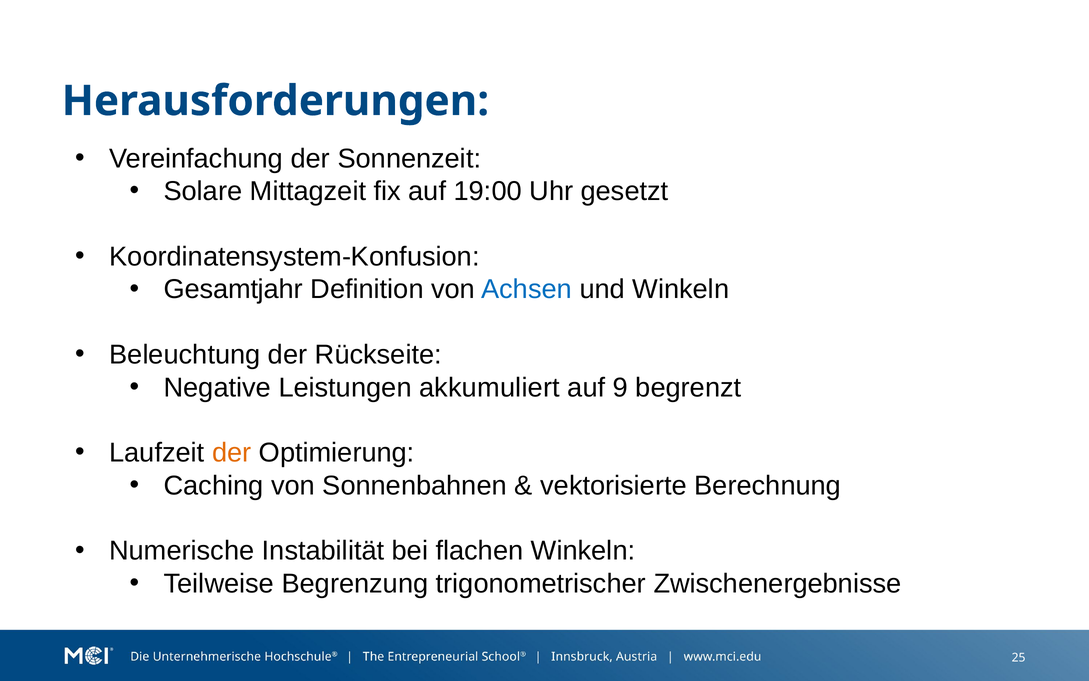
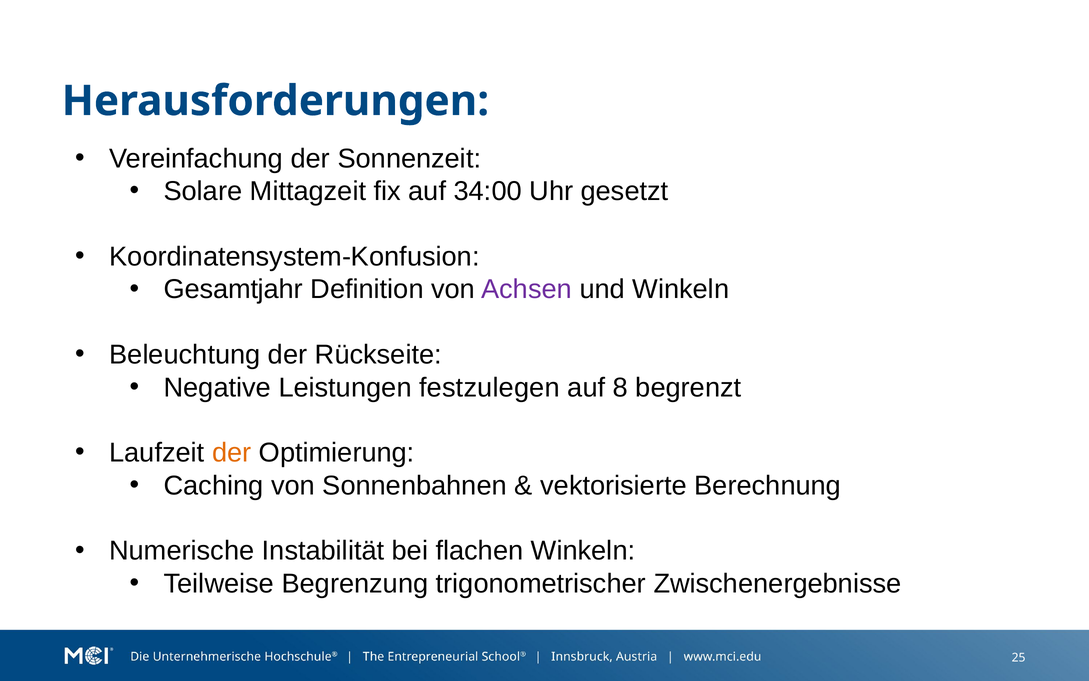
19:00: 19:00 -> 34:00
Achsen colour: blue -> purple
akkumuliert: akkumuliert -> festzulegen
9: 9 -> 8
